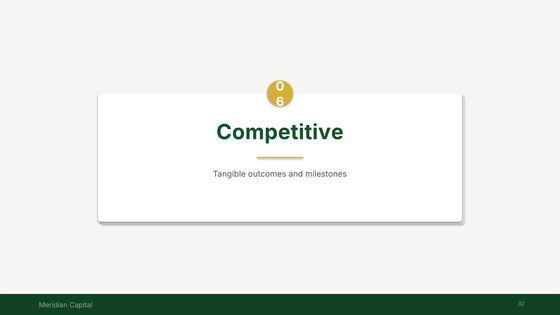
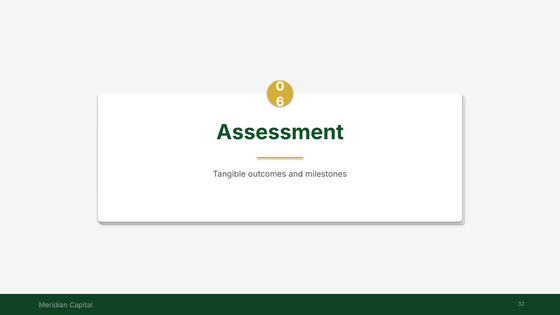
Competitive: Competitive -> Assessment
